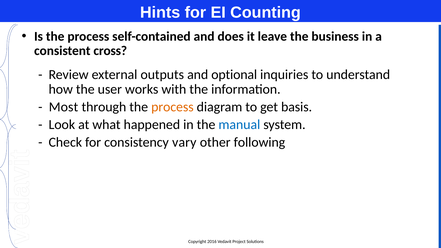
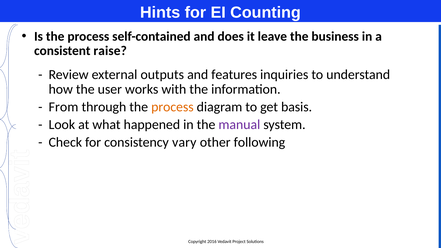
cross: cross -> raise
optional: optional -> features
Most: Most -> From
manual colour: blue -> purple
